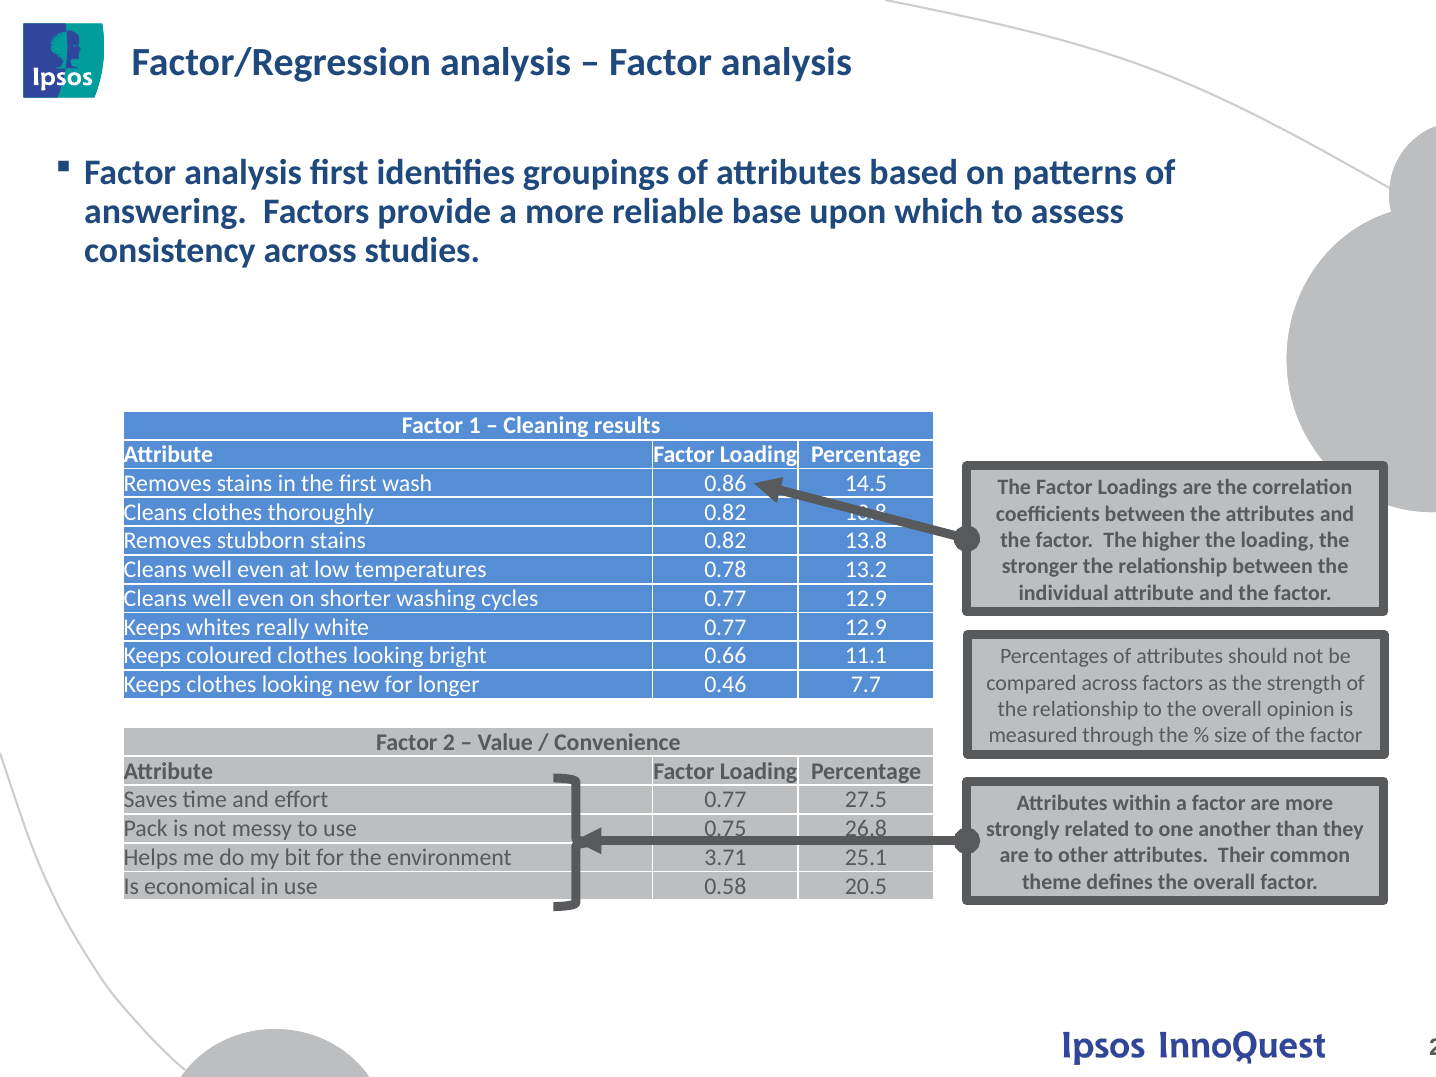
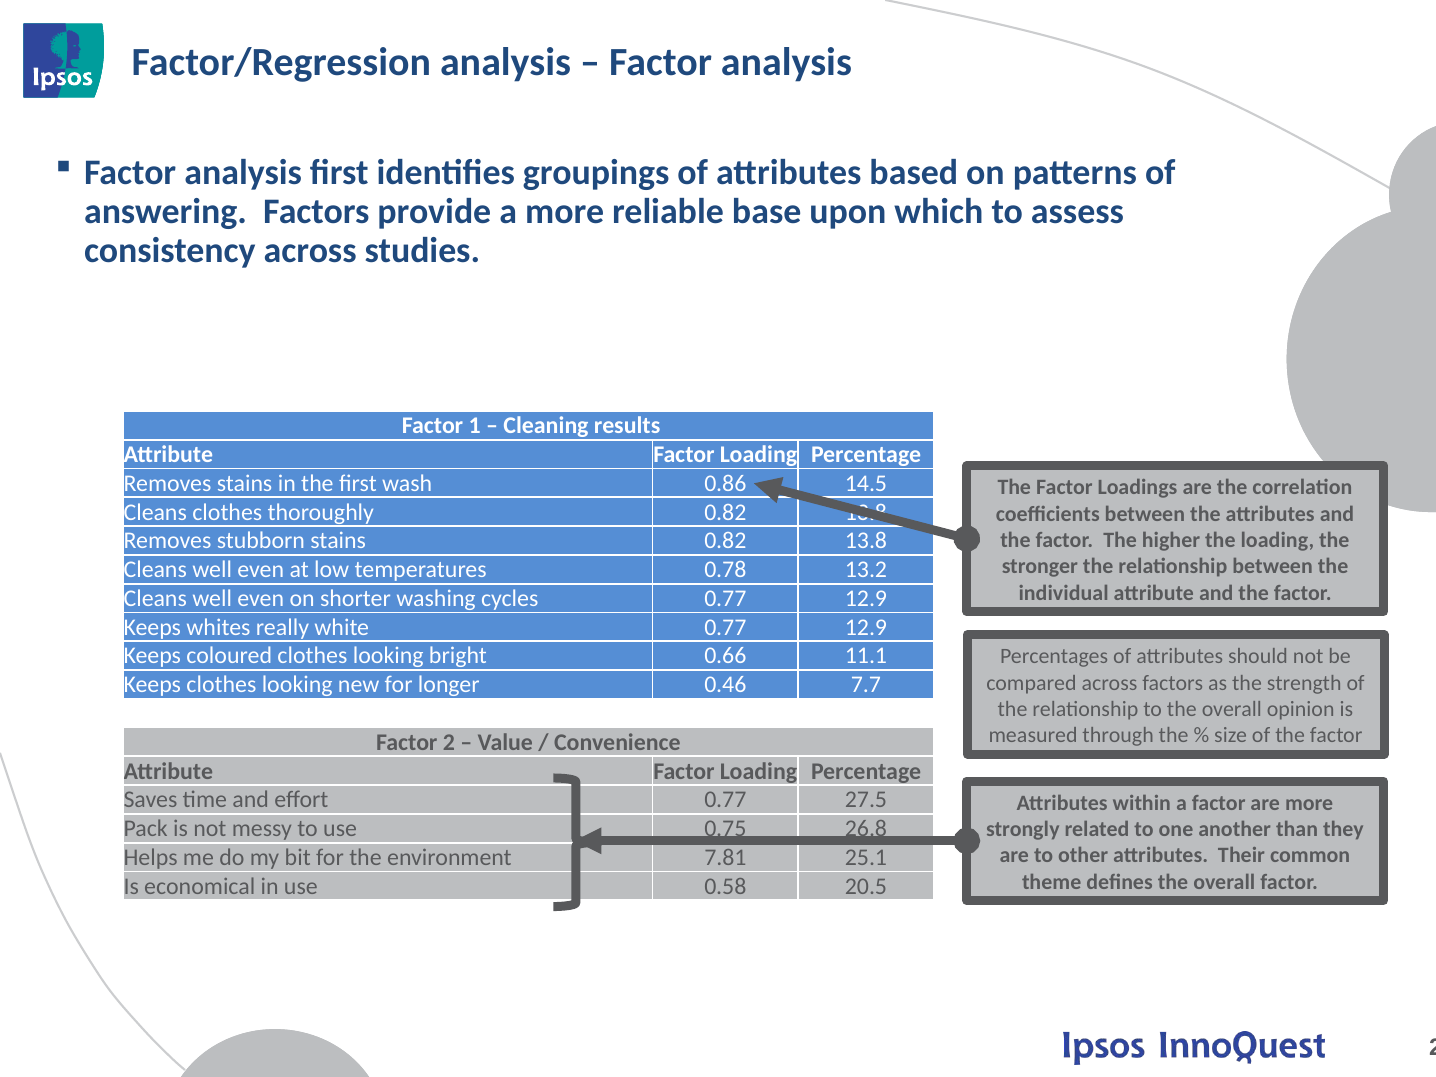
3.71: 3.71 -> 7.81
